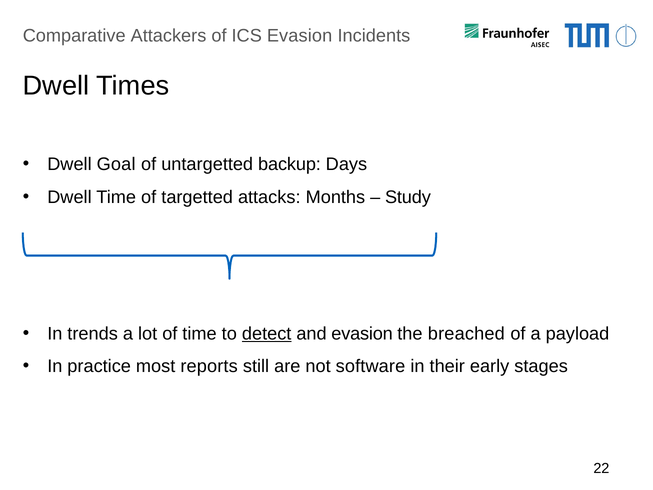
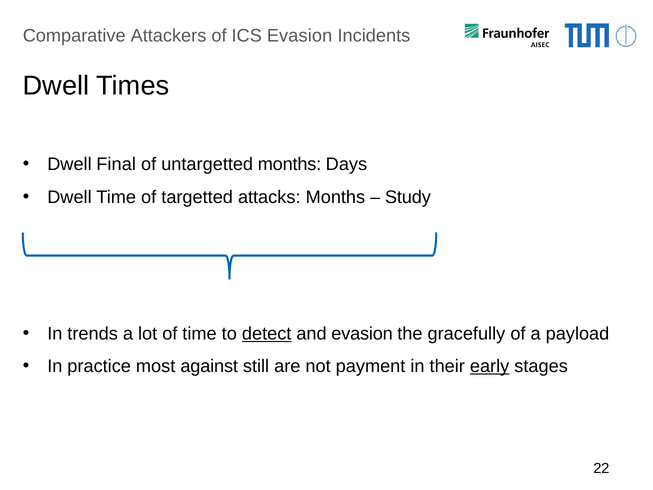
Goal: Goal -> Final
untargetted backup: backup -> months
breached: breached -> gracefully
reports: reports -> against
software: software -> payment
early underline: none -> present
